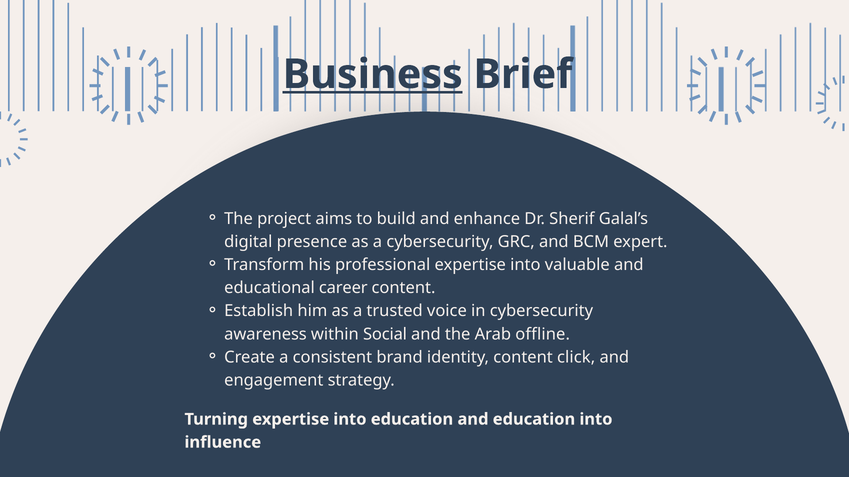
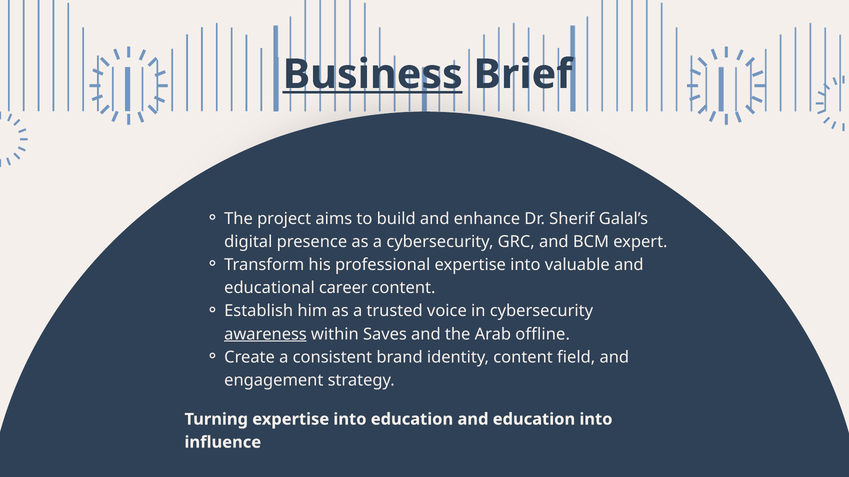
awareness underline: none -> present
Social: Social -> Saves
click: click -> field
